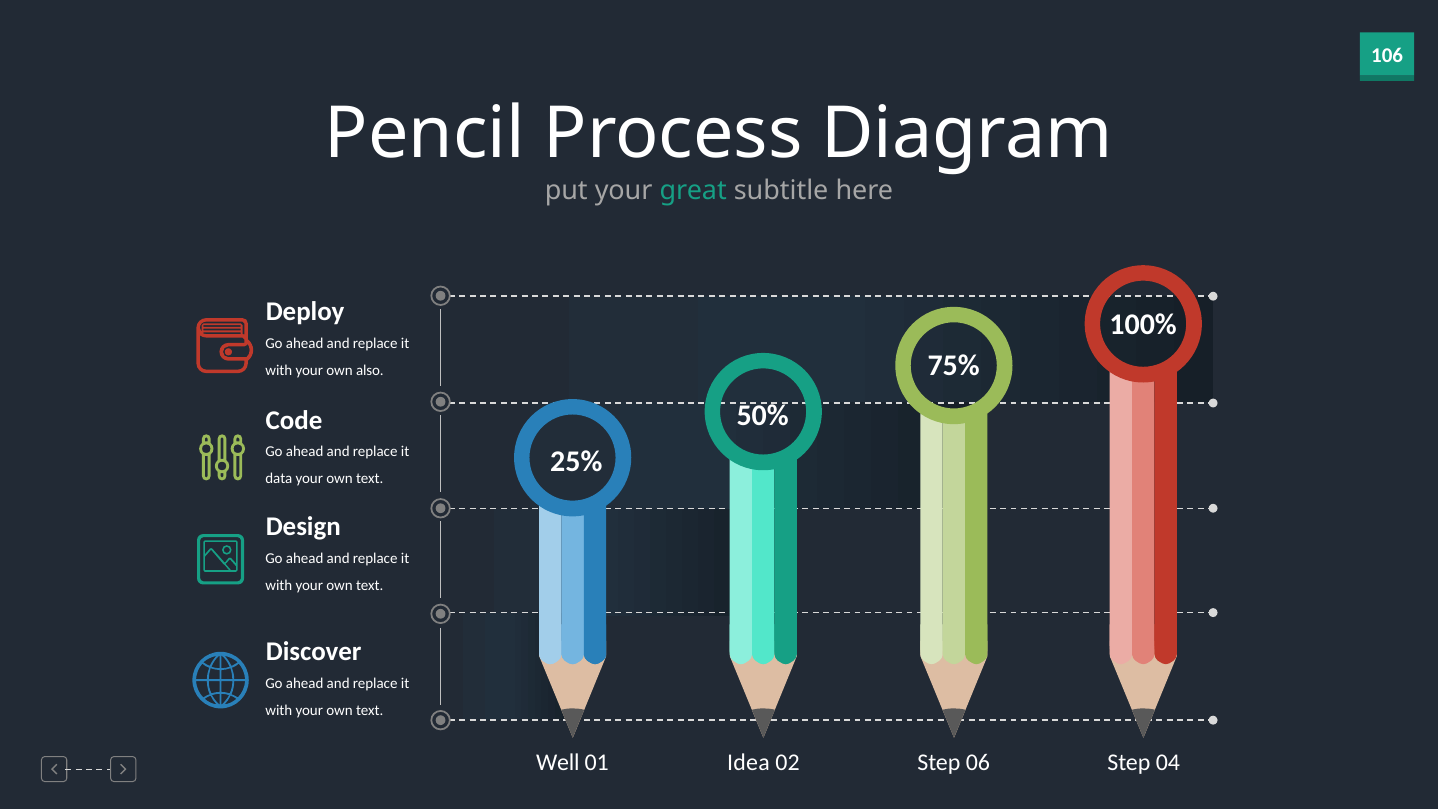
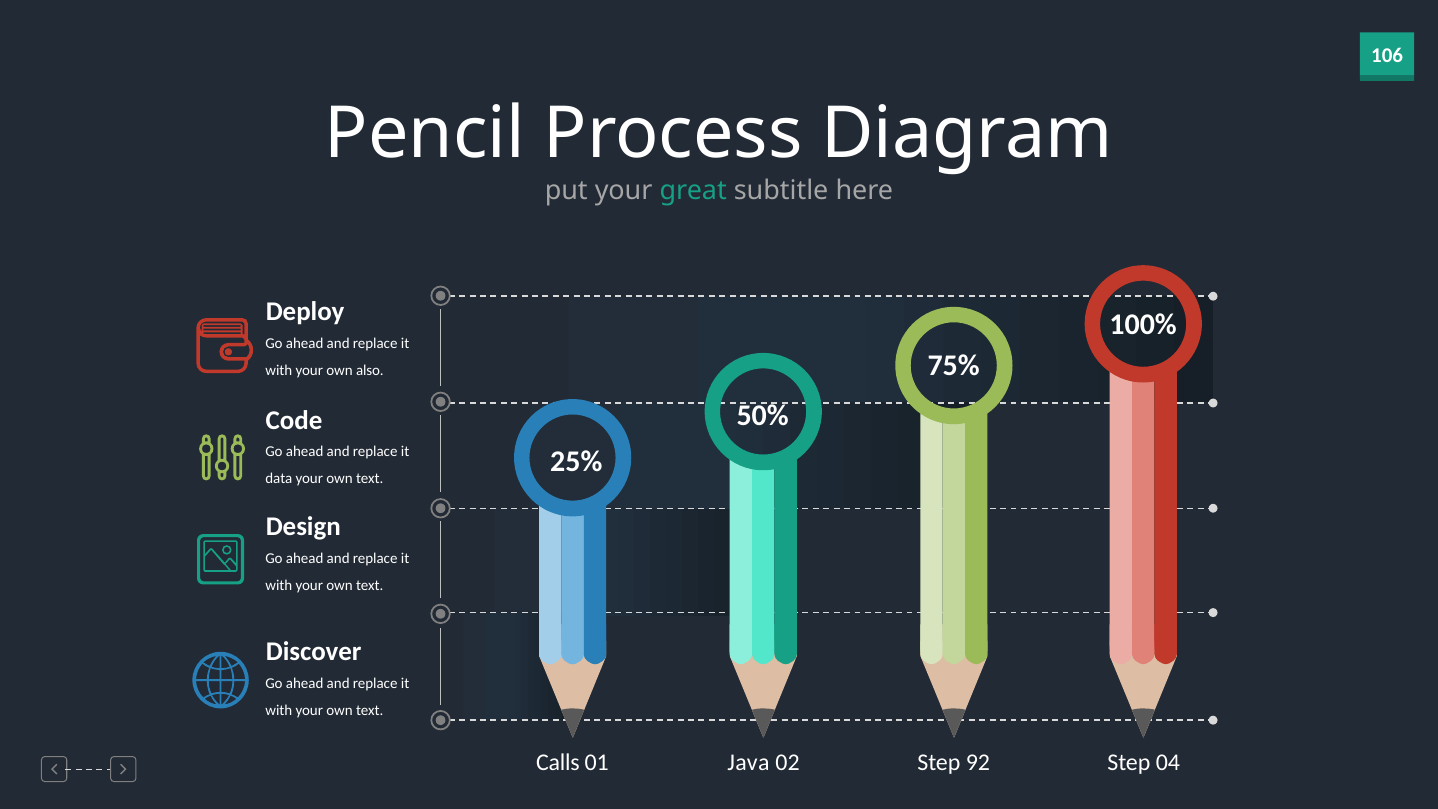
Well: Well -> Calls
Idea: Idea -> Java
06: 06 -> 92
